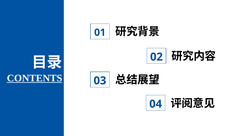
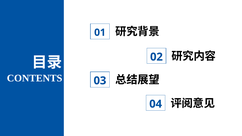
CONTENTS underline: present -> none
